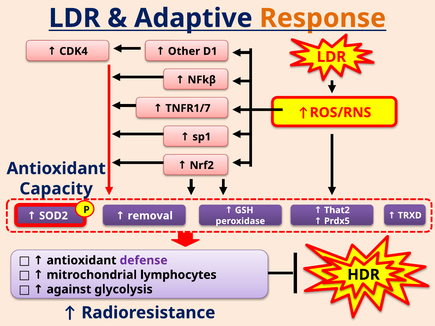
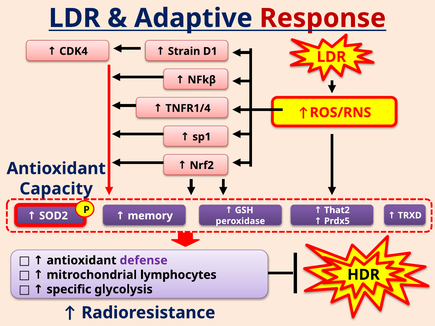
Response colour: orange -> red
Other: Other -> Strain
TNFR1/7: TNFR1/7 -> TNFR1/4
removal: removal -> memory
against: against -> specific
